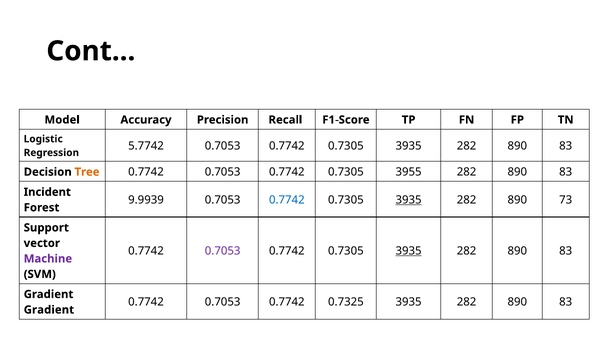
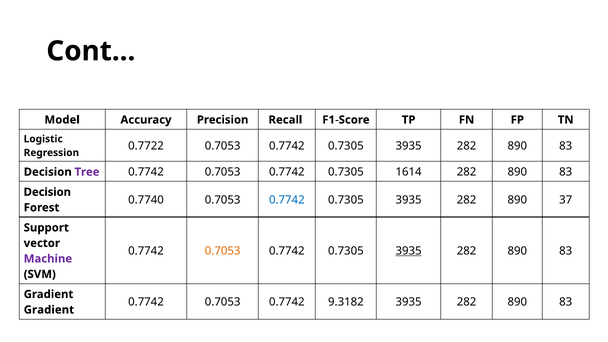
5.7742: 5.7742 -> 0.7722
Tree colour: orange -> purple
3955: 3955 -> 1614
Incident at (47, 192): Incident -> Decision
9.9939: 9.9939 -> 0.7740
3935 at (409, 200) underline: present -> none
73: 73 -> 37
0.7053 at (223, 251) colour: purple -> orange
0.7325: 0.7325 -> 9.3182
